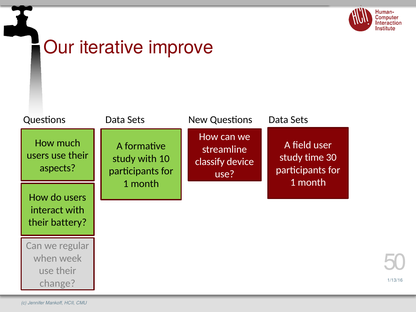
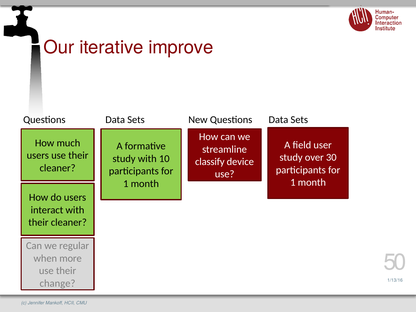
time: time -> over
aspects at (58, 168): aspects -> cleaner
battery at (69, 223): battery -> cleaner
week: week -> more
